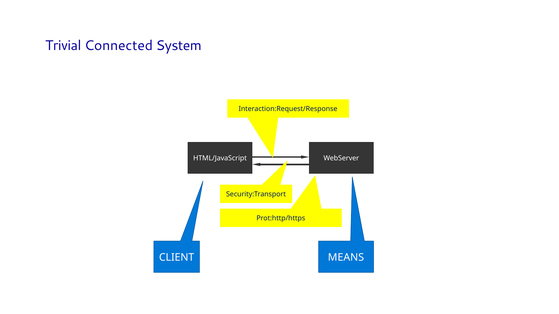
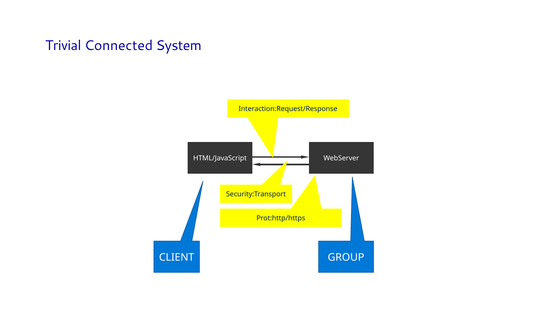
MEANS: MEANS -> GROUP
